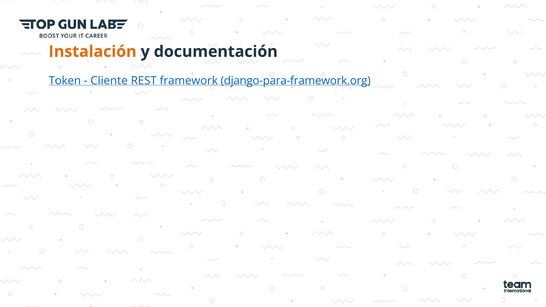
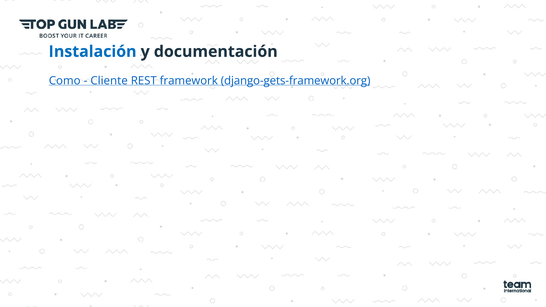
Instalación colour: orange -> blue
Token: Token -> Como
django-para-framework.org: django-para-framework.org -> django-gets-framework.org
